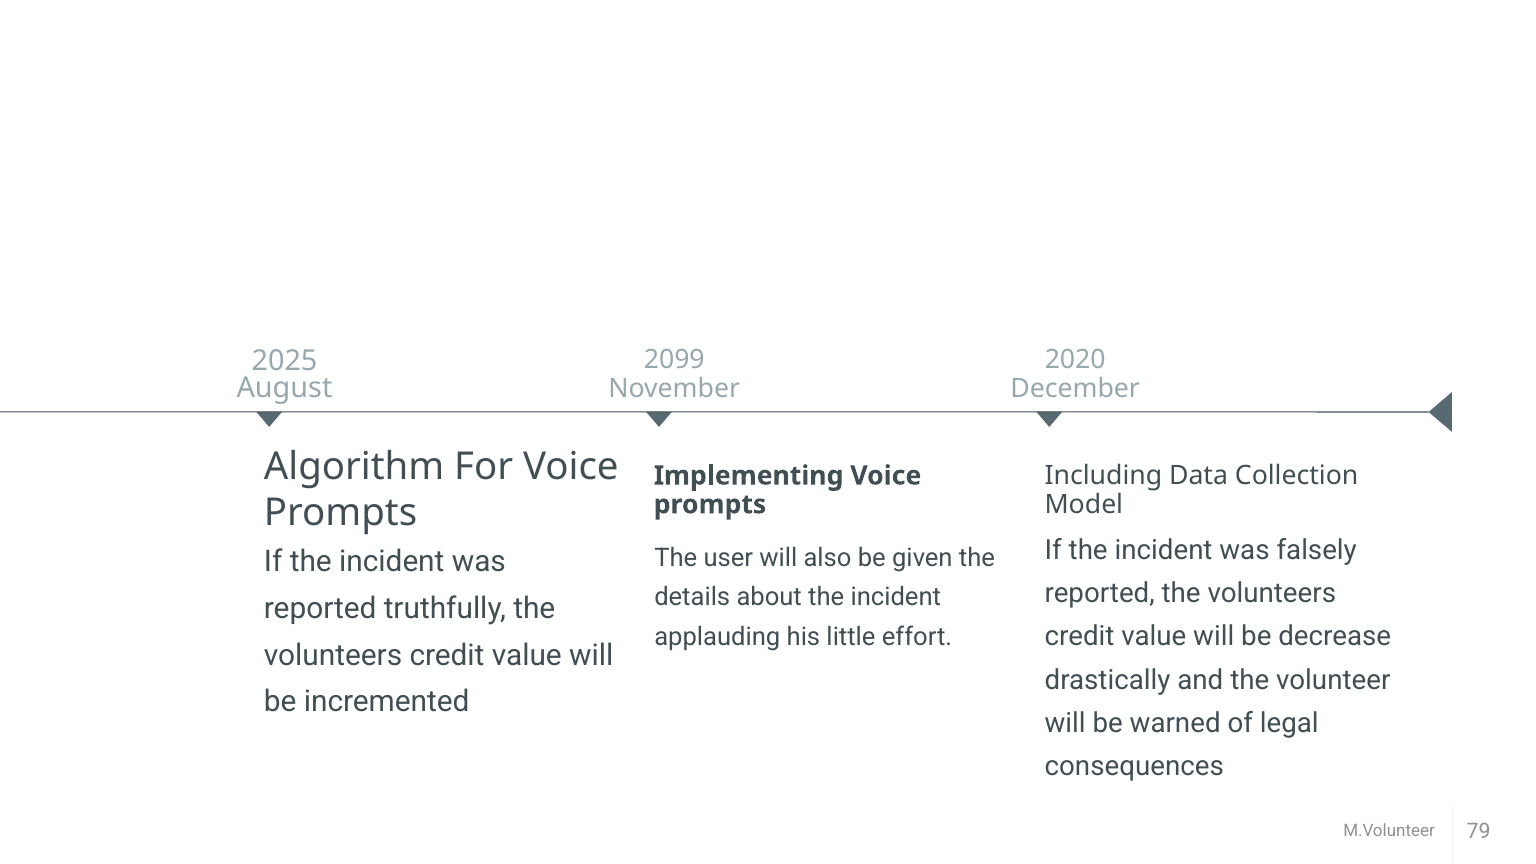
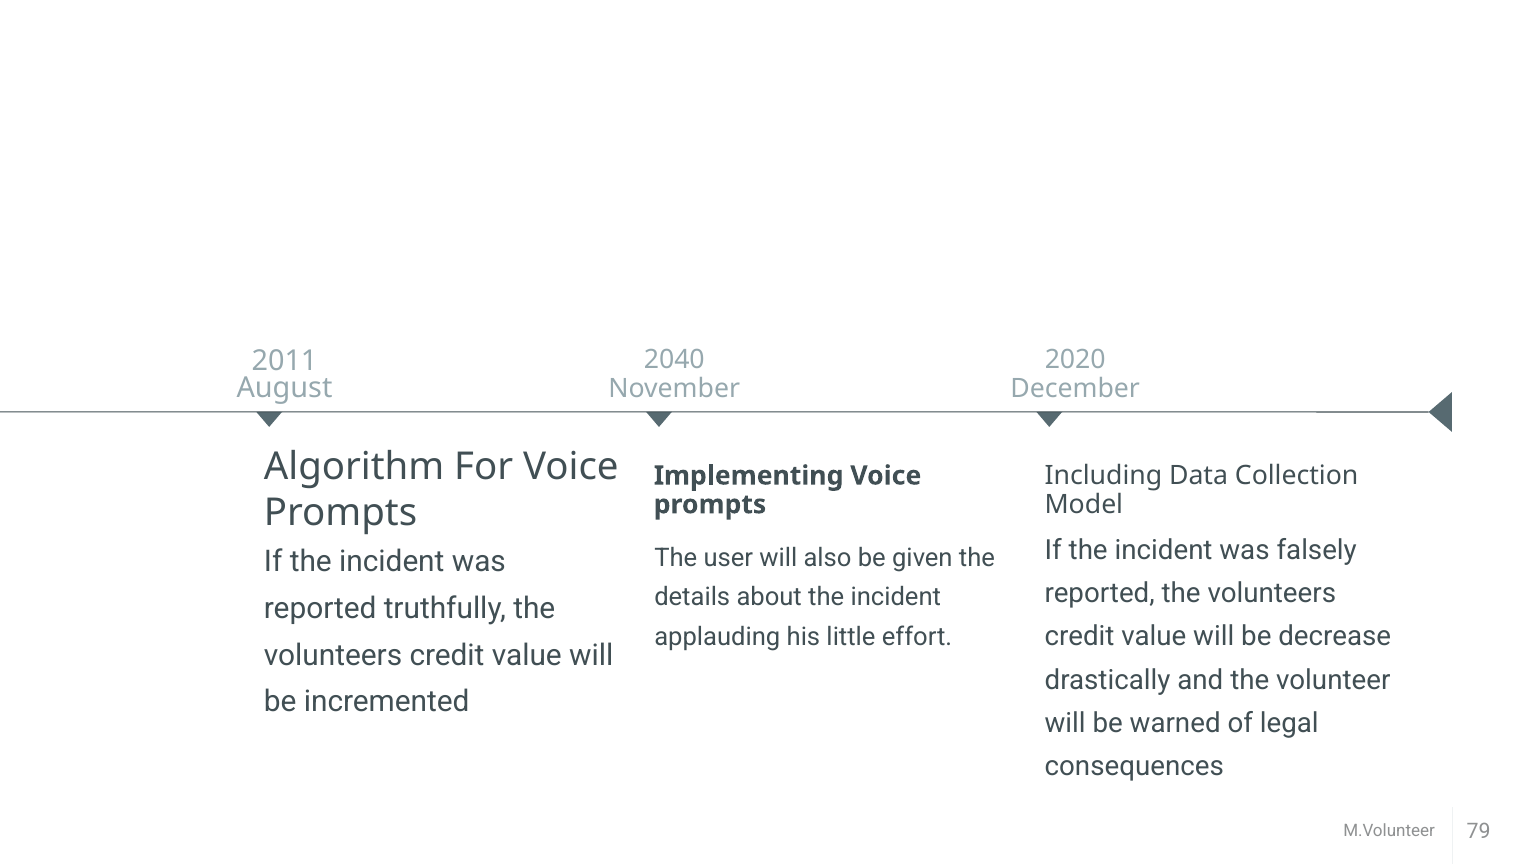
2099: 2099 -> 2040
2025: 2025 -> 2011
